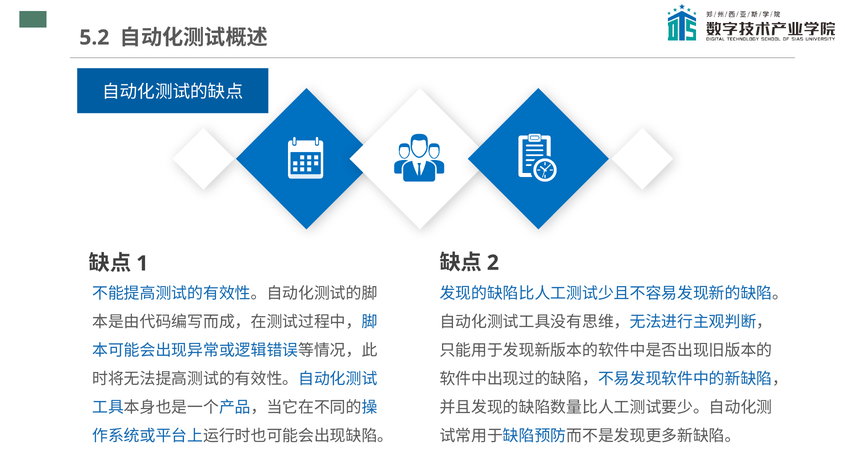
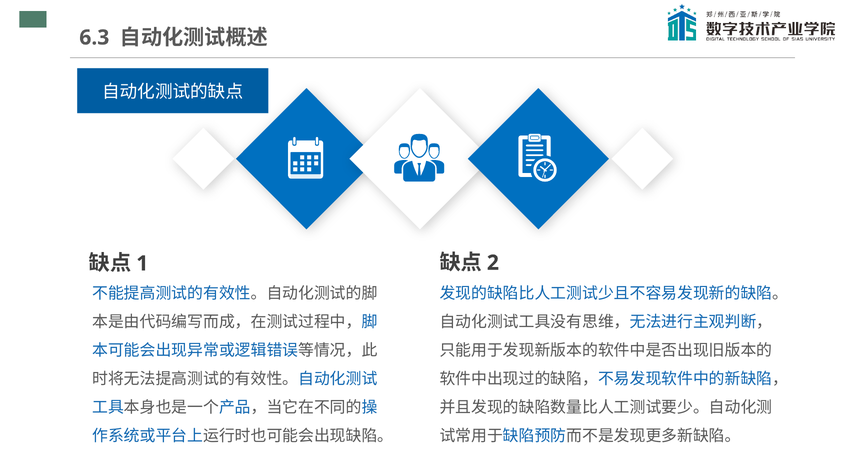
5.2: 5.2 -> 6.3
